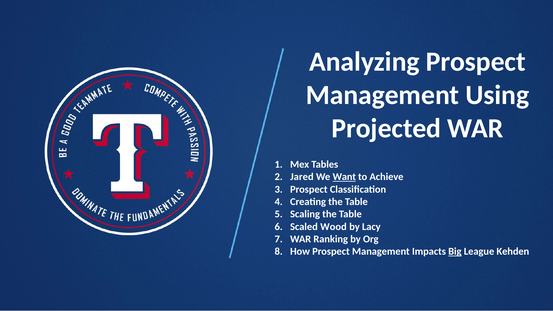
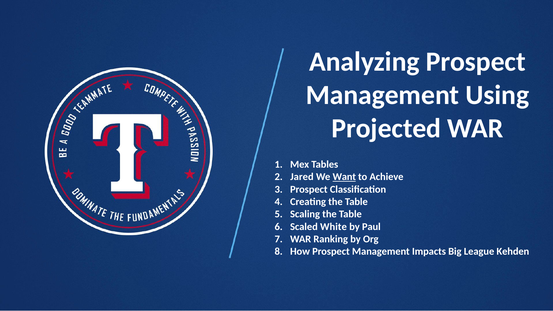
Wood: Wood -> White
Lacy: Lacy -> Paul
Big underline: present -> none
